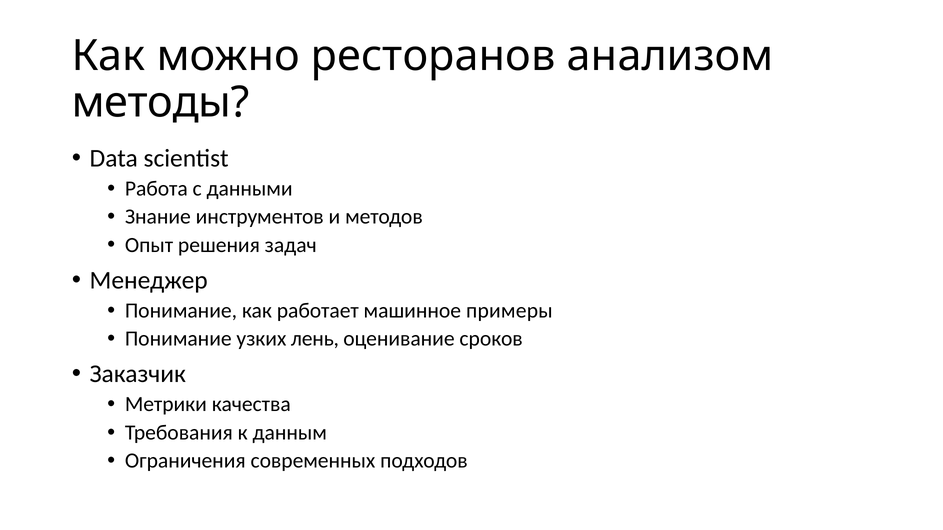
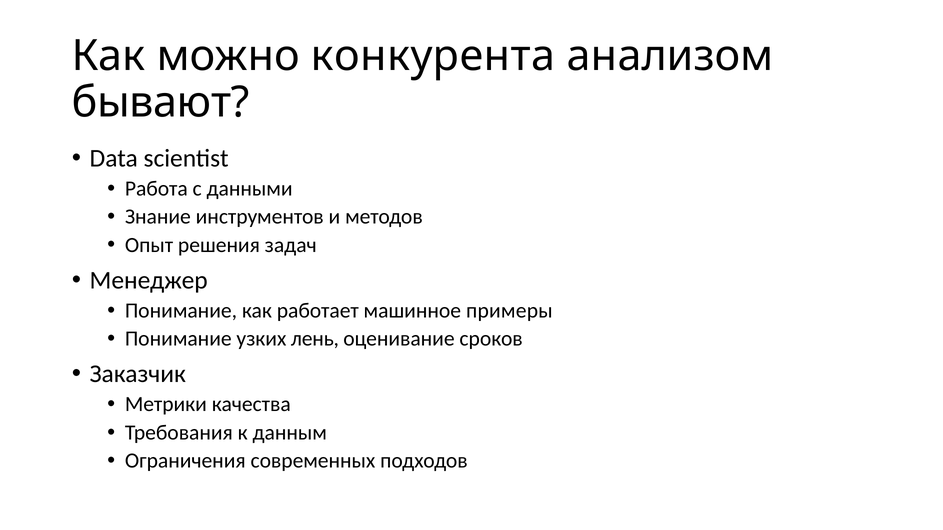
ресторанов: ресторанов -> конкурента
методы: методы -> бывают
